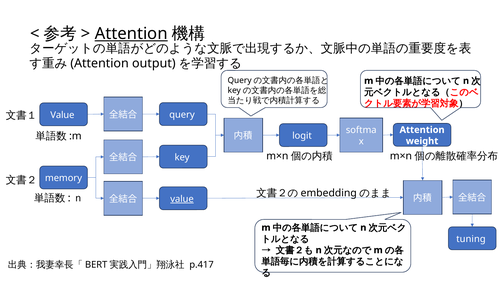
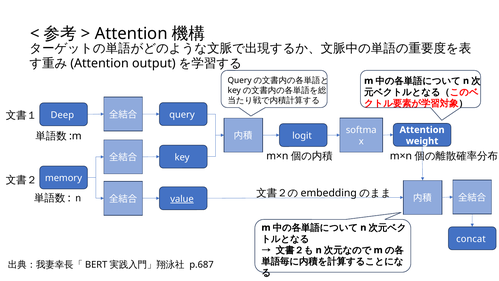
Attention at (131, 34) underline: present -> none
Value at (62, 115): Value -> Deep
tuning: tuning -> concat
p.417: p.417 -> p.687
